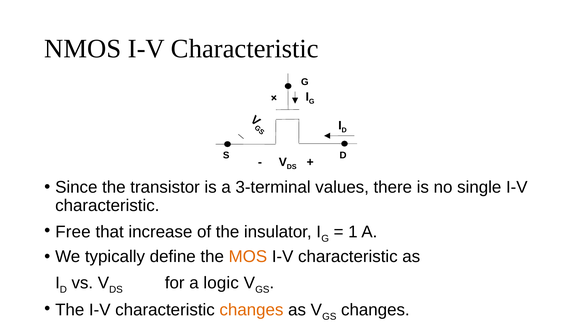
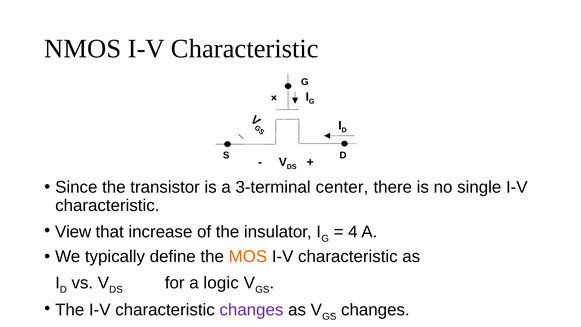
values: values -> center
Free: Free -> View
1: 1 -> 4
changes at (251, 310) colour: orange -> purple
